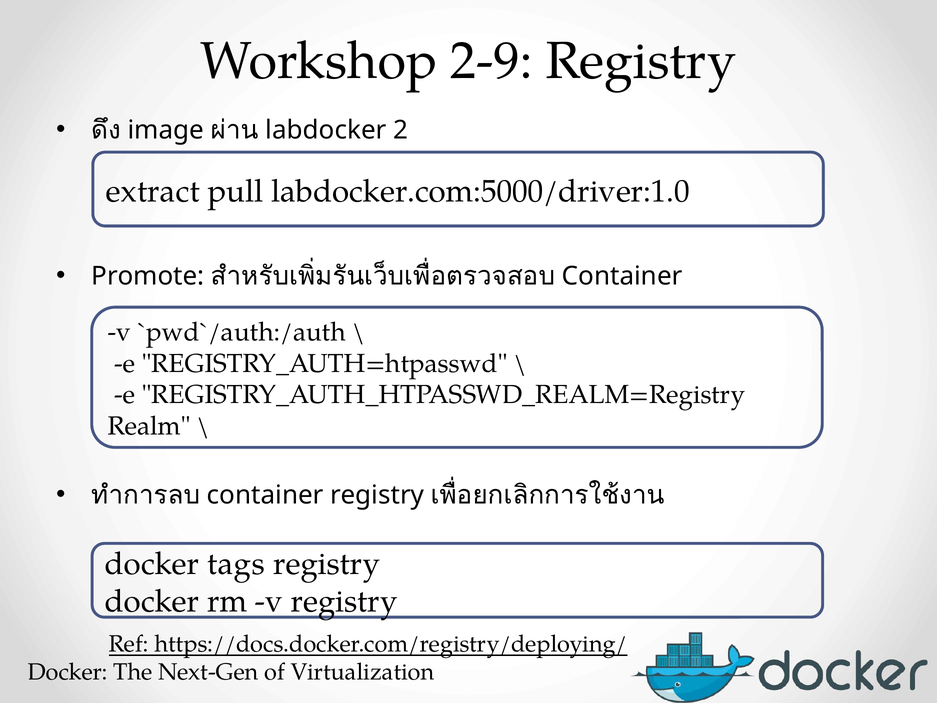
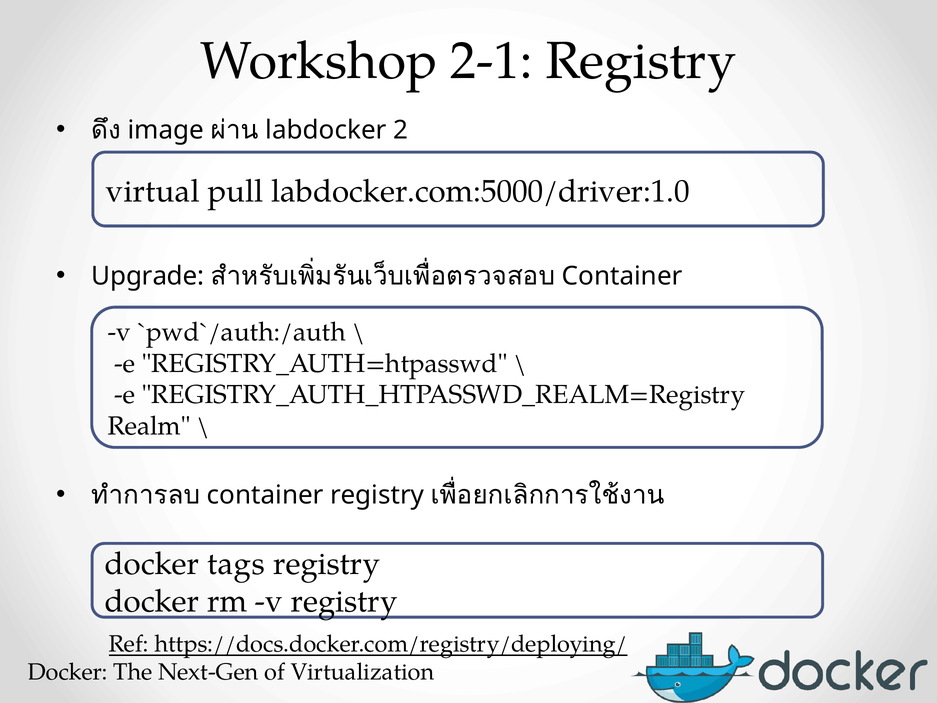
2-9: 2-9 -> 2-1
extract: extract -> virtual
Promote: Promote -> Upgrade
